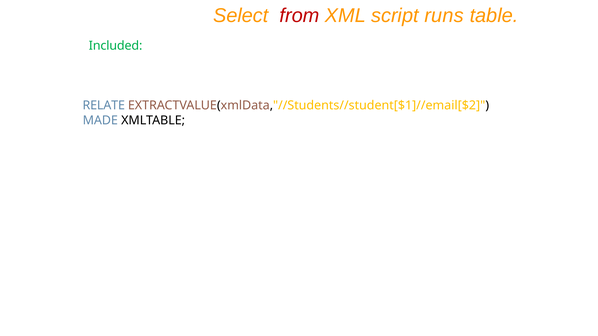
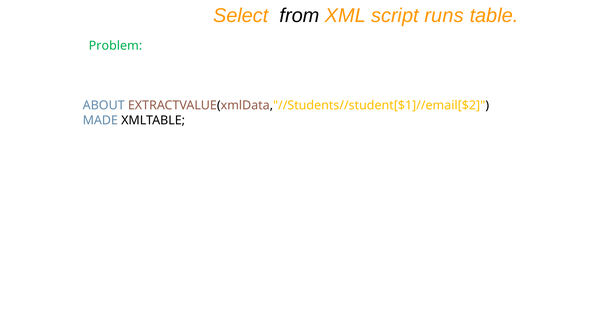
from colour: red -> black
Included: Included -> Problem
RELATE: RELATE -> ABOUT
